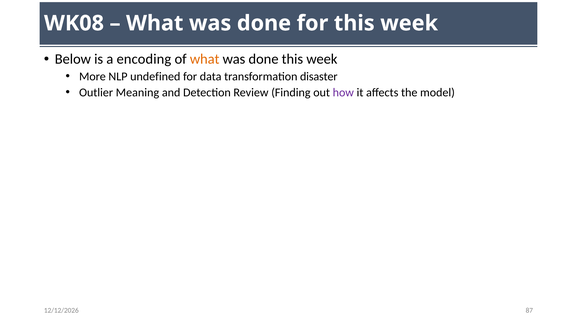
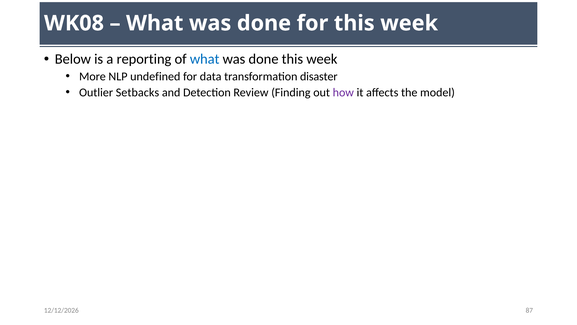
encoding: encoding -> reporting
what at (205, 59) colour: orange -> blue
Meaning: Meaning -> Setbacks
